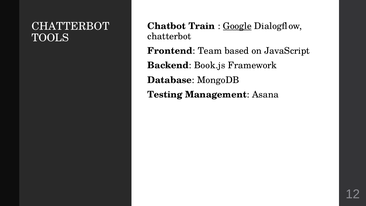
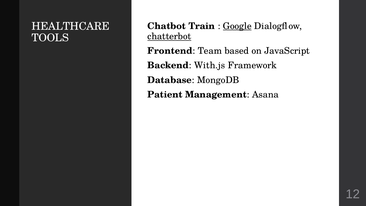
CHATTERBOT at (71, 26): CHATTERBOT -> HEALTHCARE
chatterbot at (169, 36) underline: none -> present
Book.js: Book.js -> With.js
Testing: Testing -> Patient
